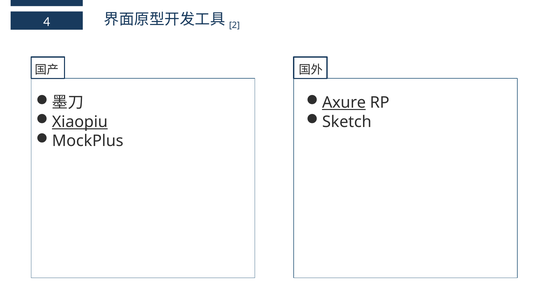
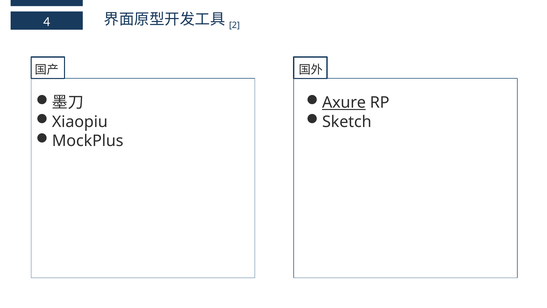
Xiaopiu underline: present -> none
